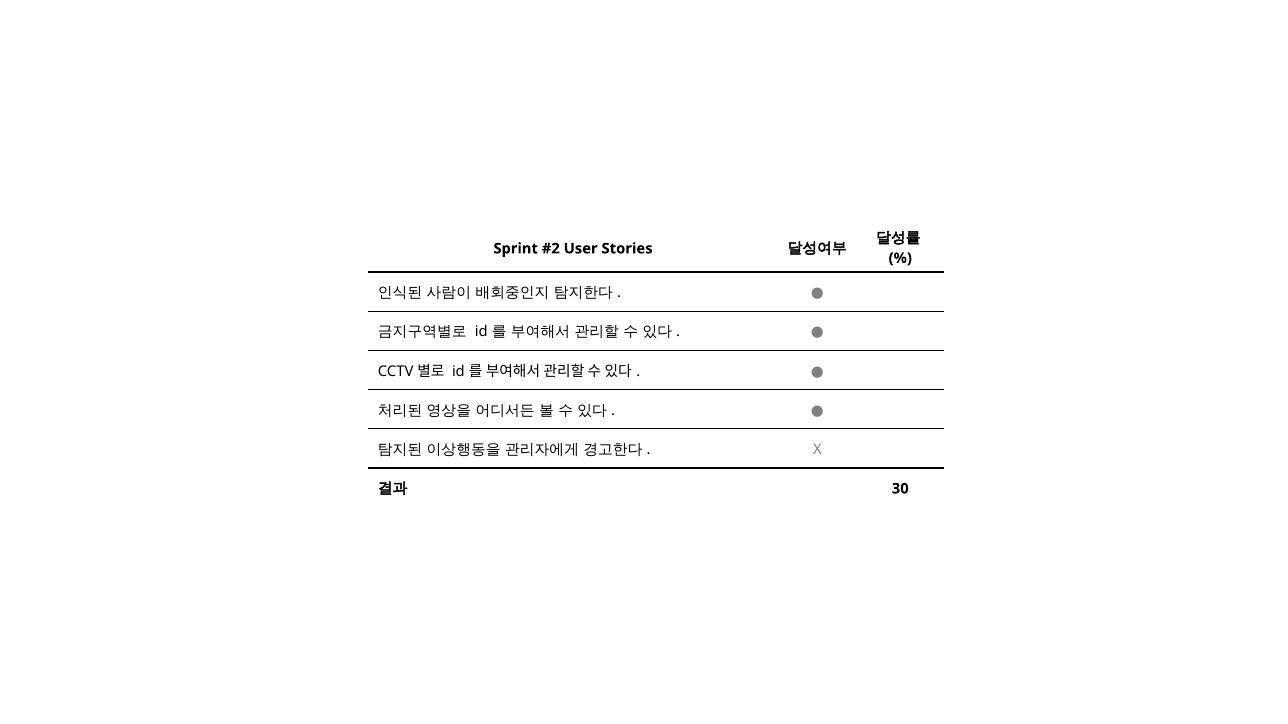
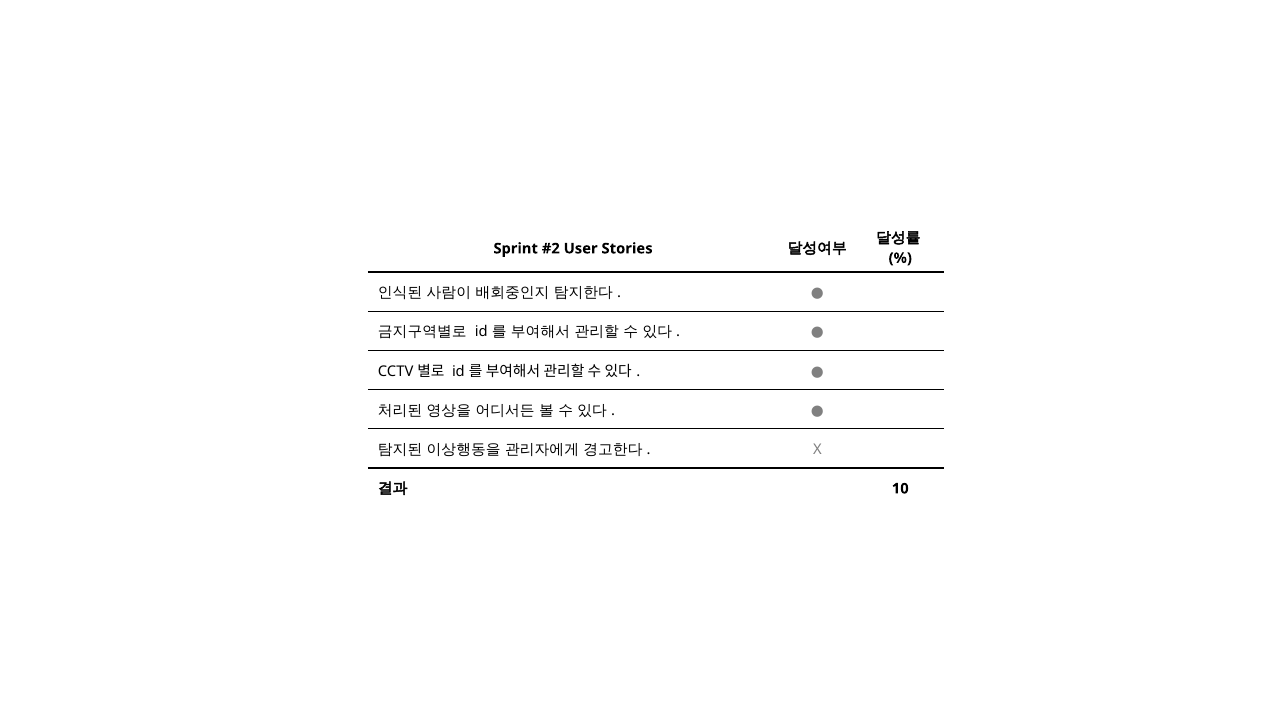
30: 30 -> 10
